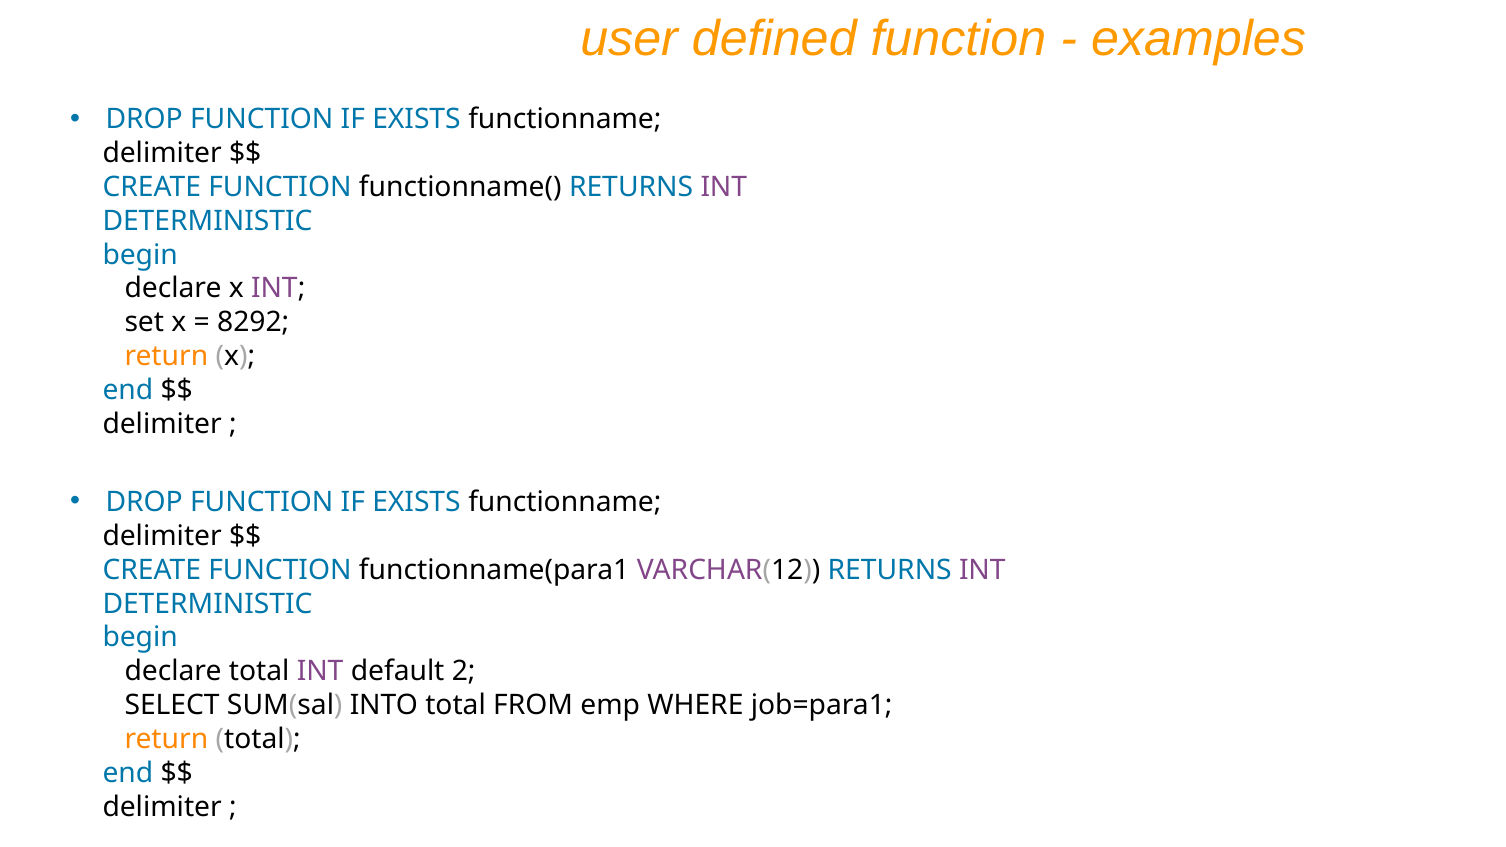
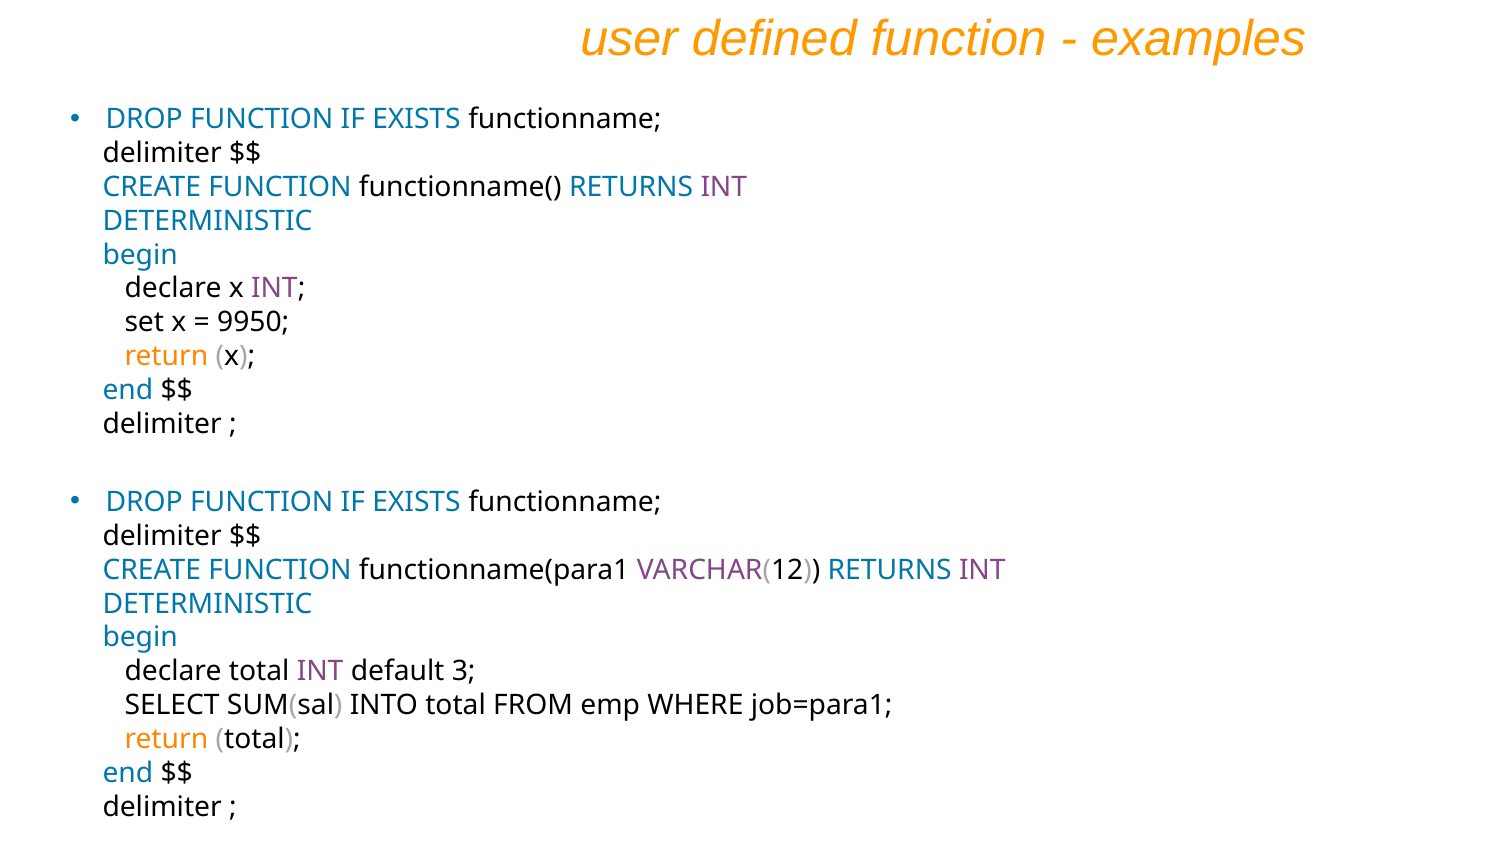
8292: 8292 -> 9950
2: 2 -> 3
